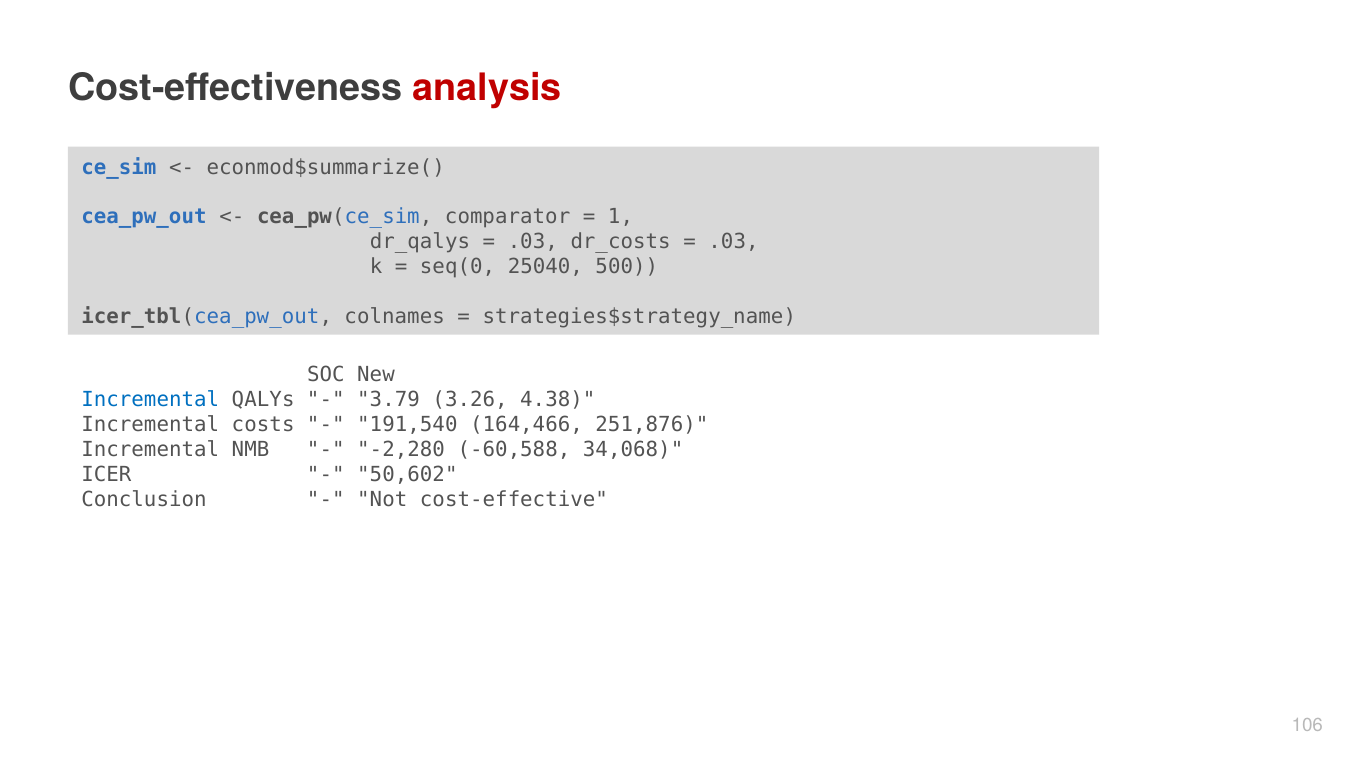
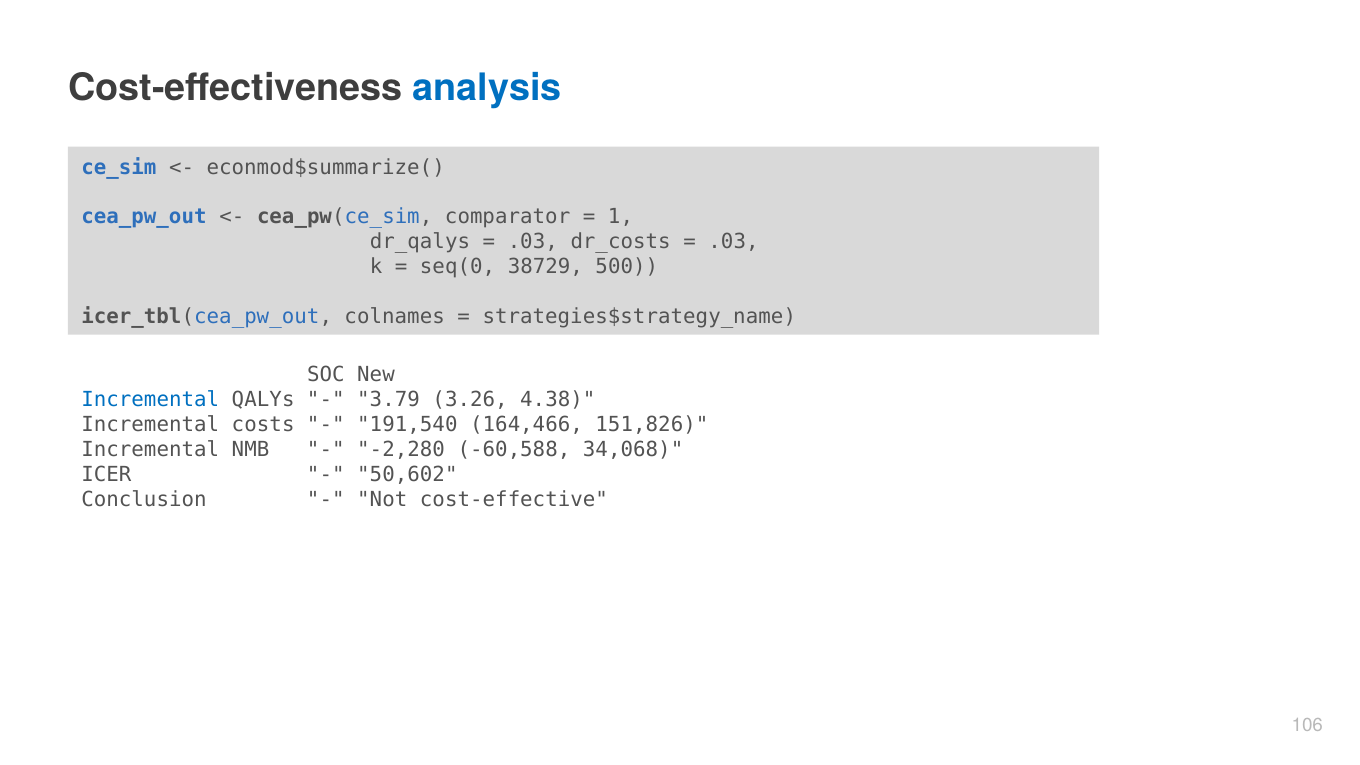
analysis colour: red -> blue
25040: 25040 -> 38729
251,876: 251,876 -> 151,826
